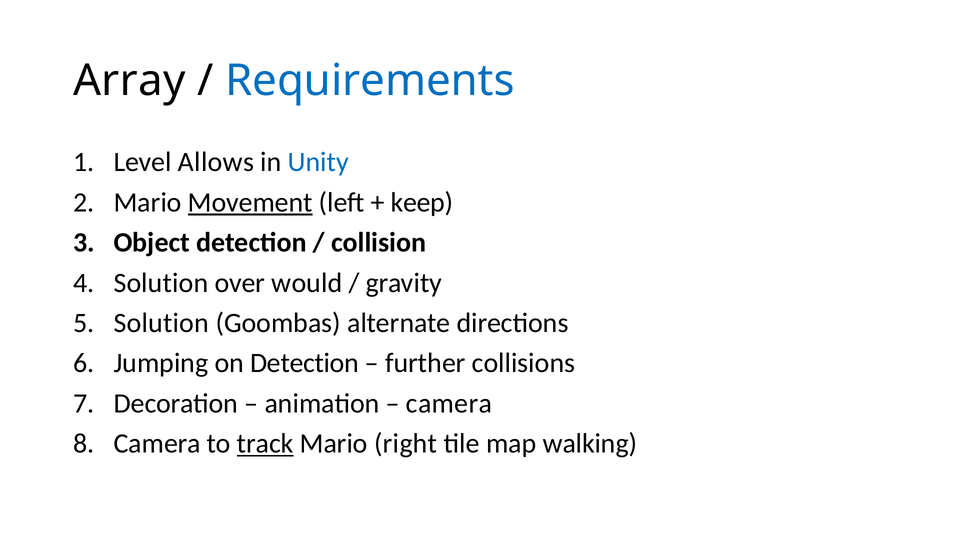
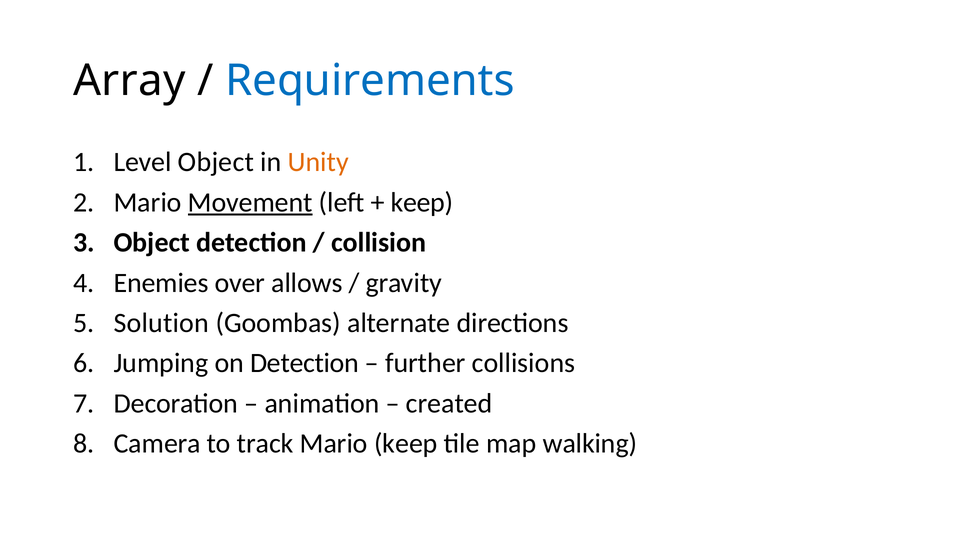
Level Allows: Allows -> Object
Unity colour: blue -> orange
Solution at (161, 283): Solution -> Enemies
would: would -> allows
camera at (449, 403): camera -> created
track underline: present -> none
Mario right: right -> keep
